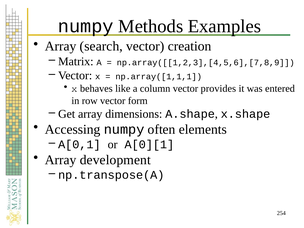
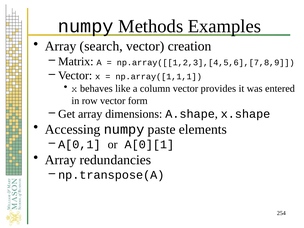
often: often -> paste
development: development -> redundancies
